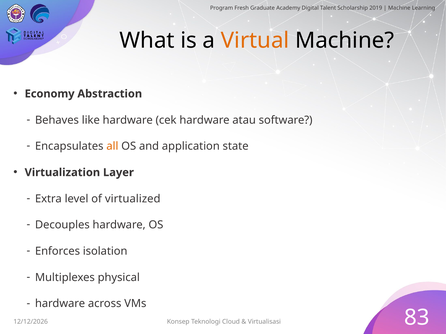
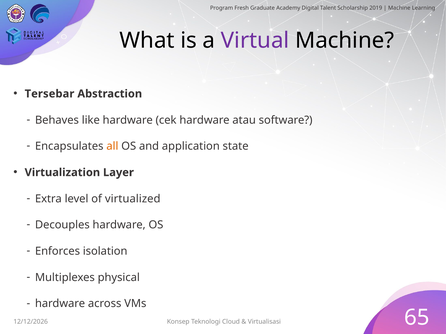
Virtual colour: orange -> purple
Economy: Economy -> Tersebar
83: 83 -> 65
